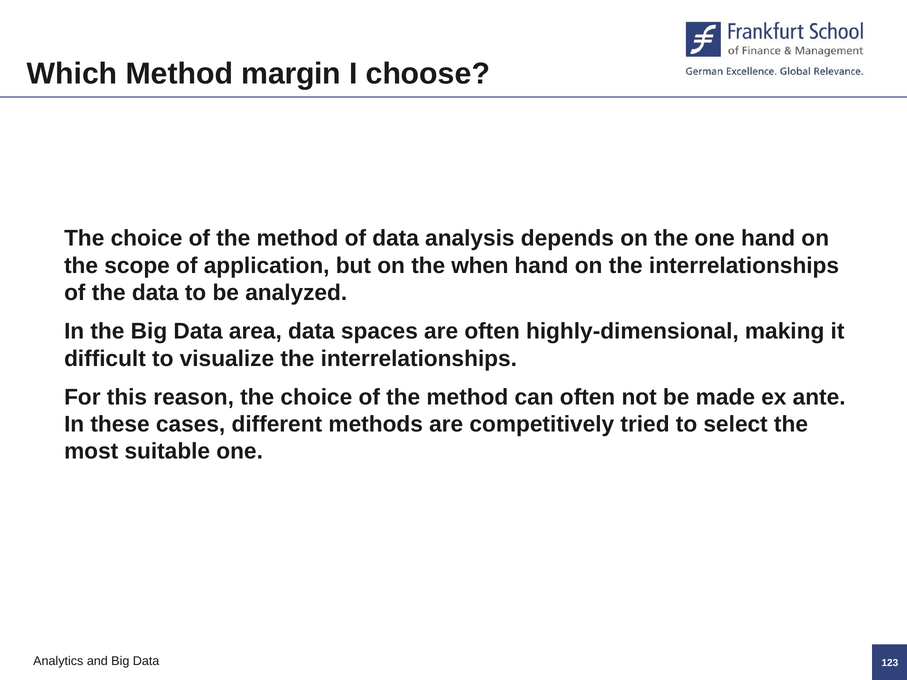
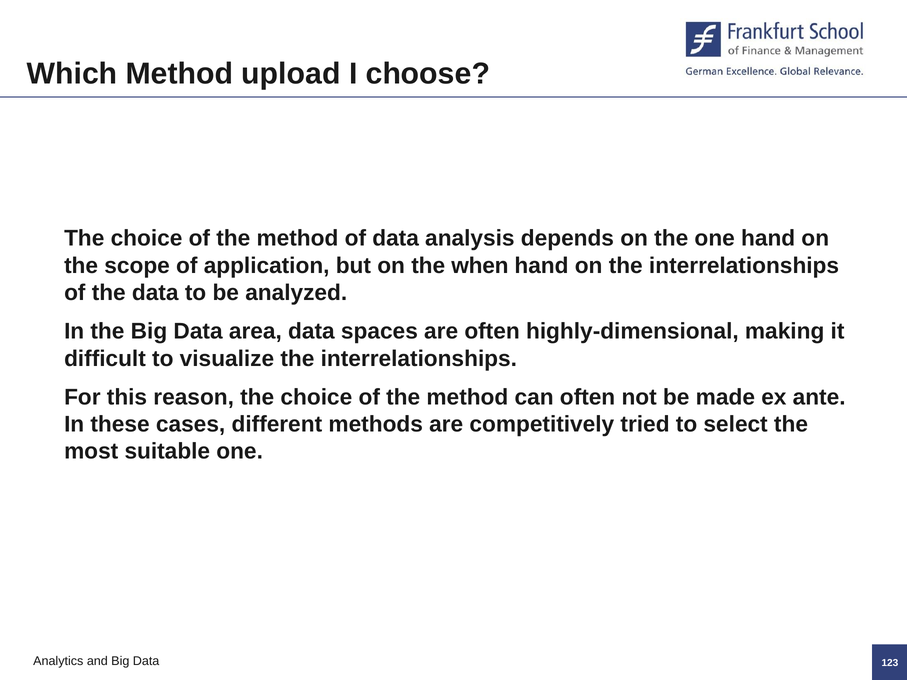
margin: margin -> upload
